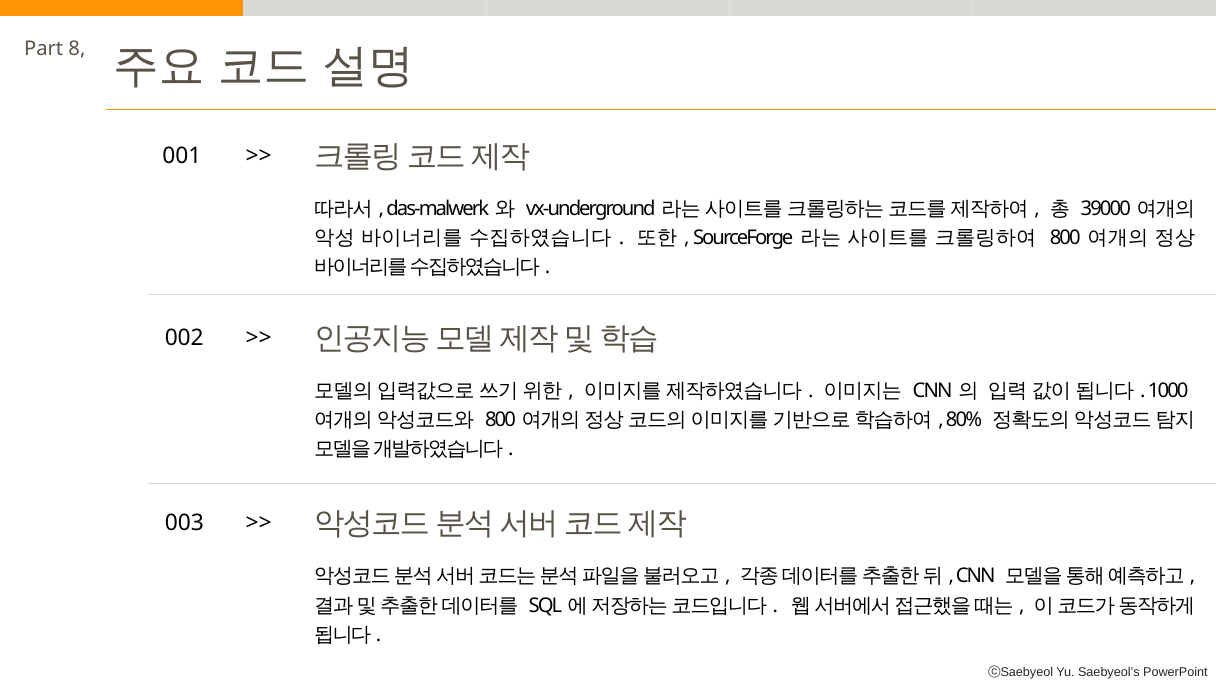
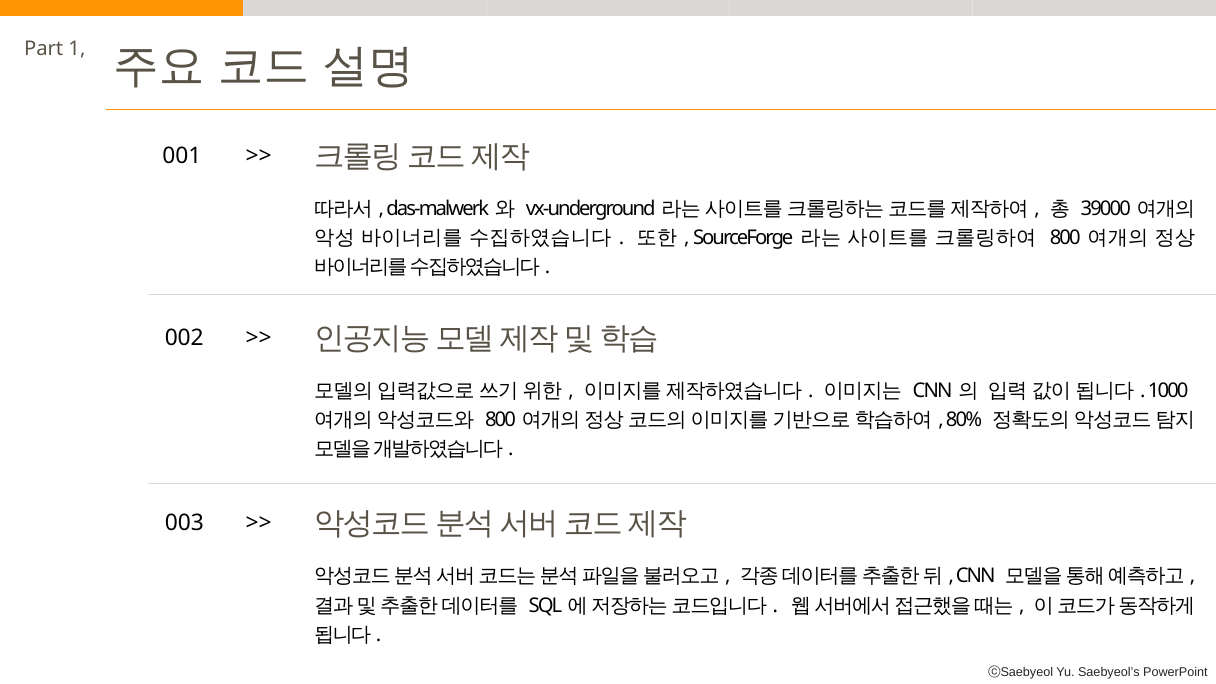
8: 8 -> 1
